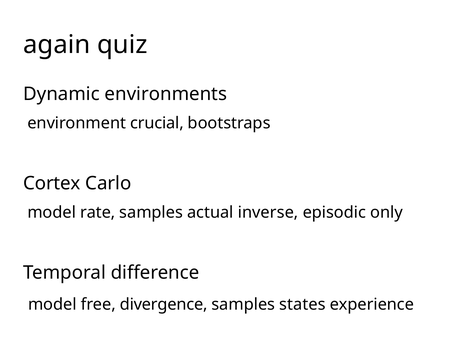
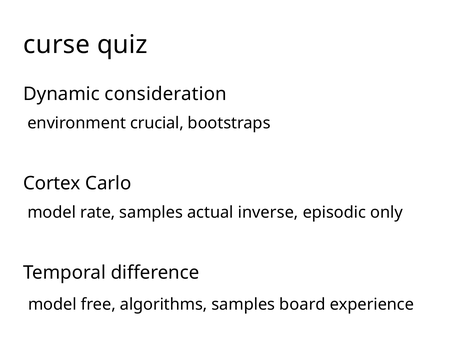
again: again -> curse
environments: environments -> consideration
divergence: divergence -> algorithms
states: states -> board
